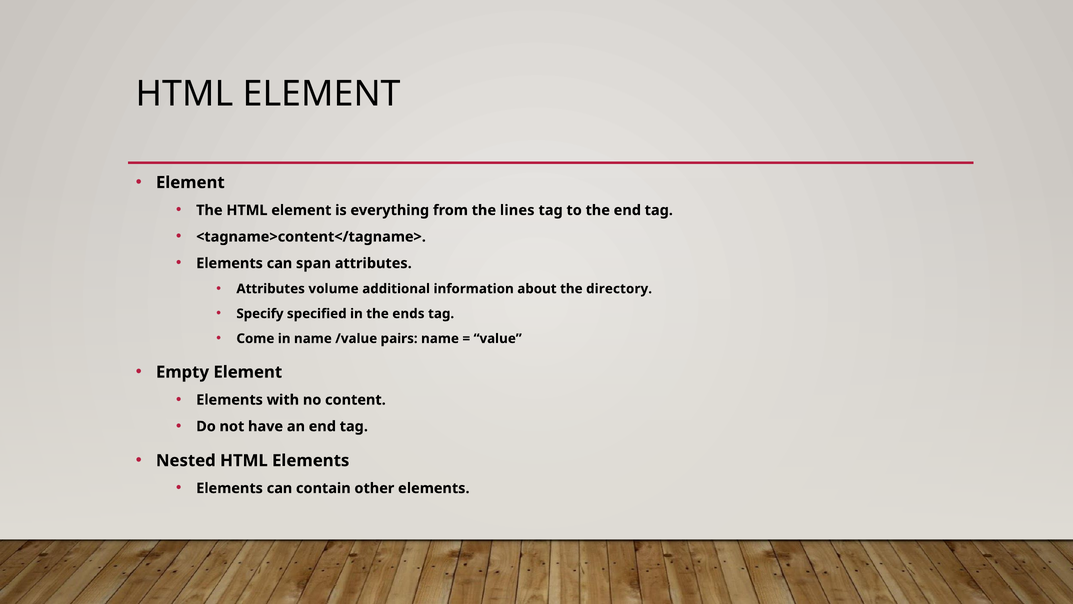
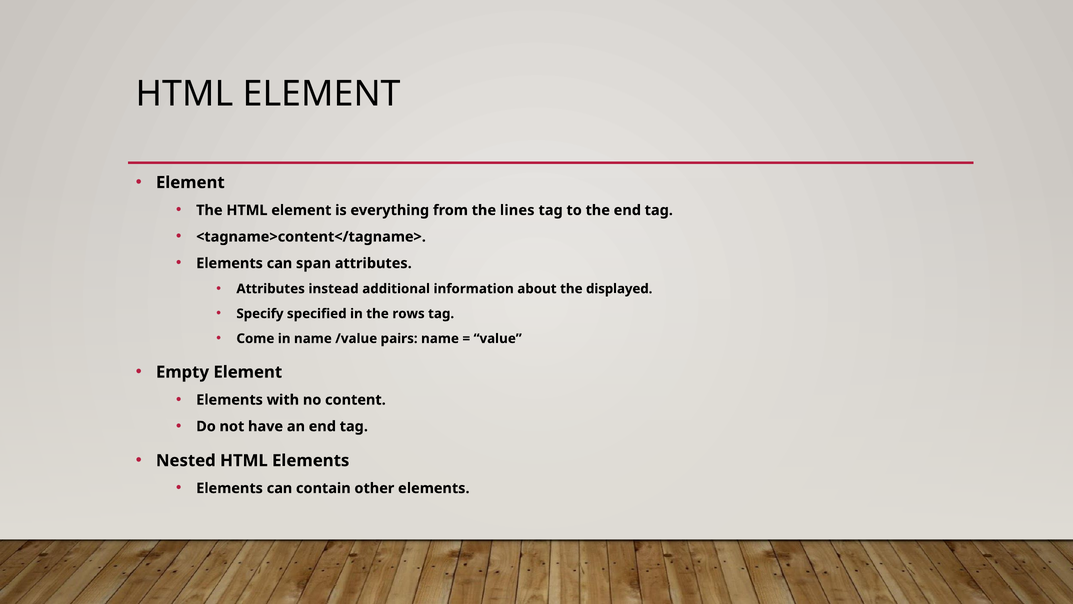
volume: volume -> instead
directory: directory -> displayed
ends: ends -> rows
